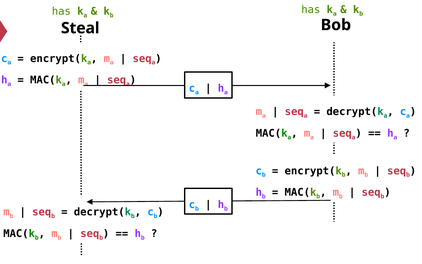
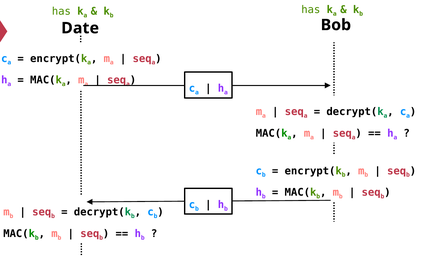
Steal: Steal -> Date
